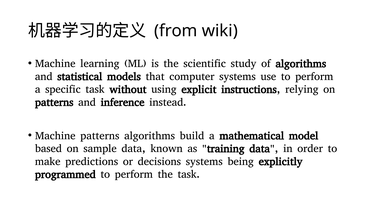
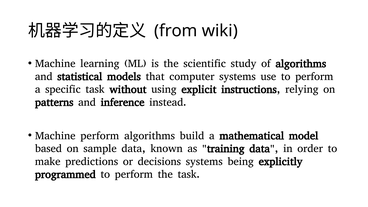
Machine patterns: patterns -> perform
